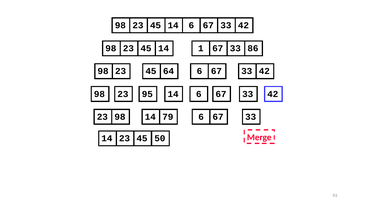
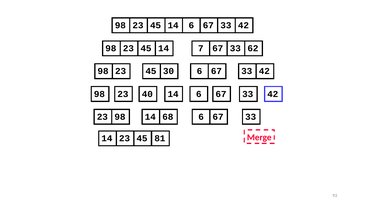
1: 1 -> 7
86: 86 -> 62
64: 64 -> 30
95: 95 -> 40
79: 79 -> 68
50: 50 -> 81
